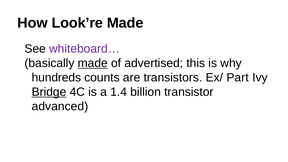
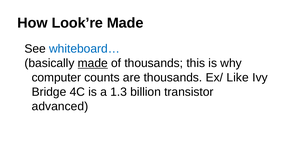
whiteboard… colour: purple -> blue
of advertised: advertised -> thousands
hundreds: hundreds -> computer
are transistors: transistors -> thousands
Part: Part -> Like
Bridge underline: present -> none
1.4: 1.4 -> 1.3
